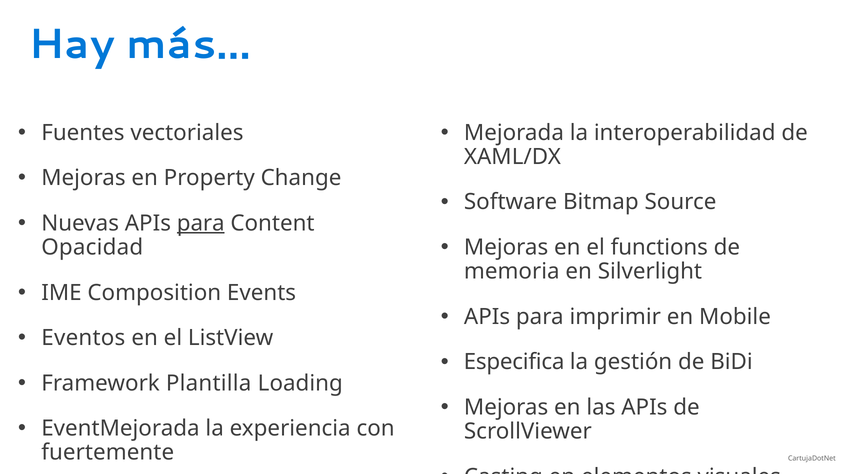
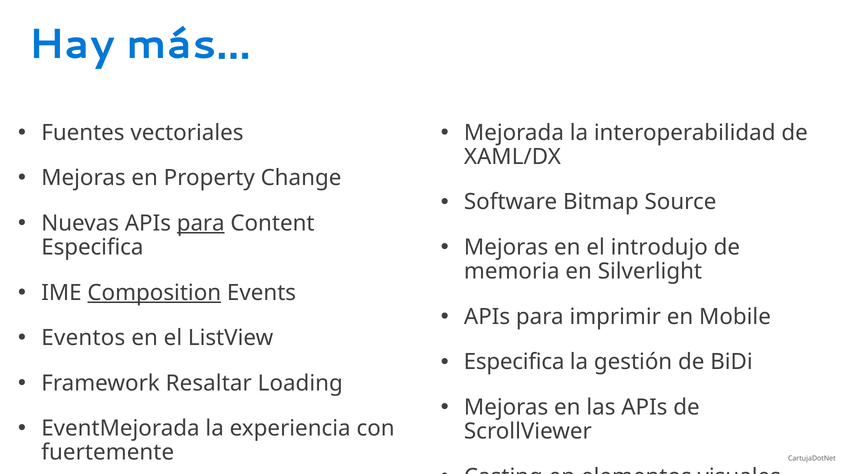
functions: functions -> introdujo
Opacidad at (92, 247): Opacidad -> Especifica
Composition underline: none -> present
Plantilla: Plantilla -> Resaltar
